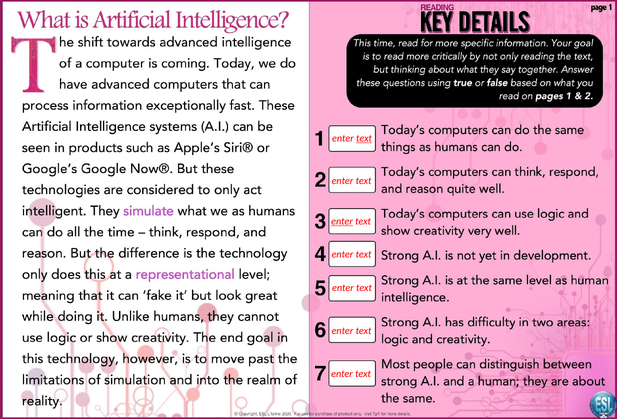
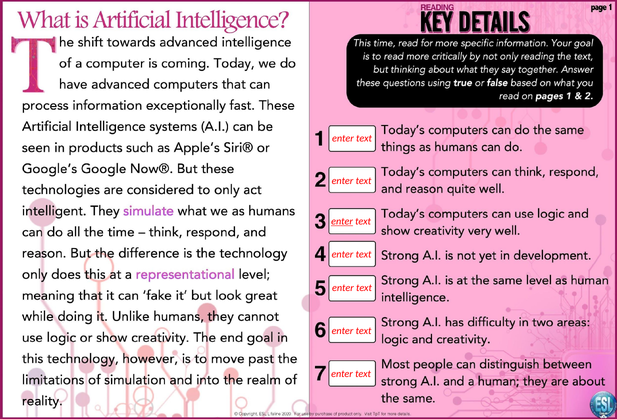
text at (364, 138) underline: present -> none
